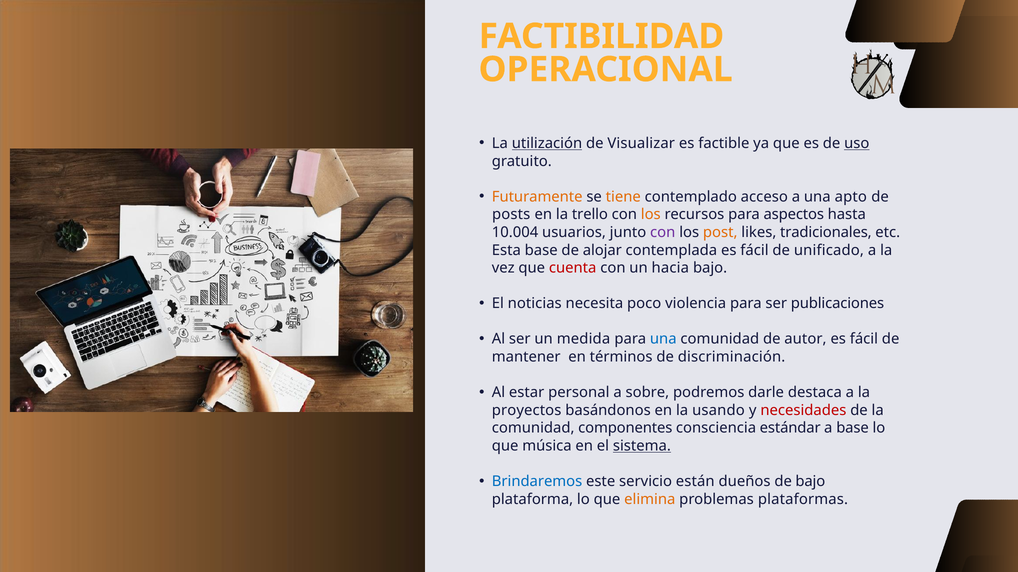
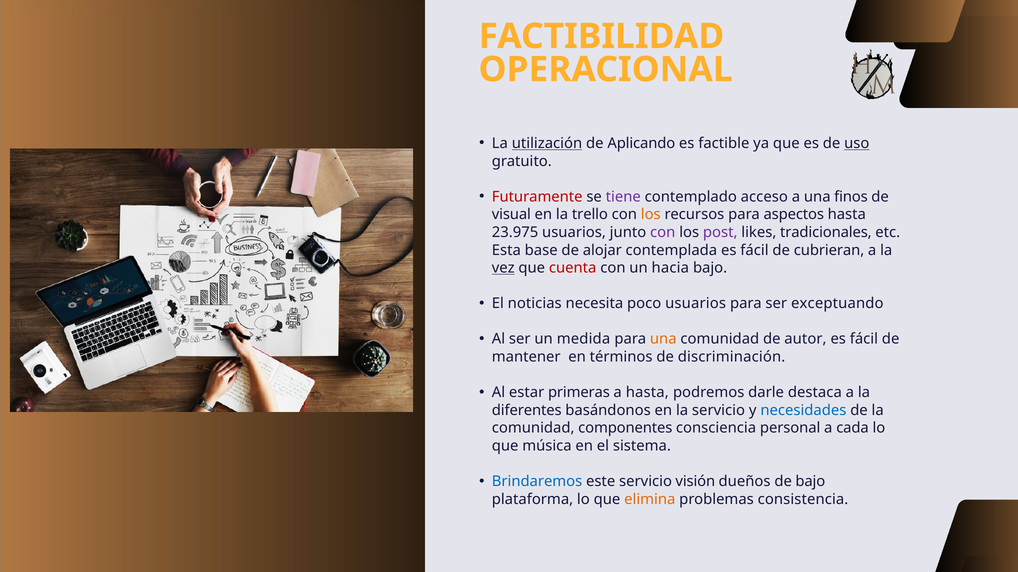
Visualizar: Visualizar -> Aplicando
Futuramente colour: orange -> red
tiene colour: orange -> purple
apto: apto -> finos
posts: posts -> visual
10.004: 10.004 -> 23.975
post colour: orange -> purple
unificado: unificado -> cubrieran
vez underline: none -> present
poco violencia: violencia -> usuarios
publicaciones: publicaciones -> exceptuando
una at (663, 339) colour: blue -> orange
personal: personal -> primeras
a sobre: sobre -> hasta
proyectos: proyectos -> diferentes
la usando: usando -> servicio
necesidades colour: red -> blue
estándar: estándar -> personal
a base: base -> cada
sistema underline: present -> none
están: están -> visión
plataformas: plataformas -> consistencia
